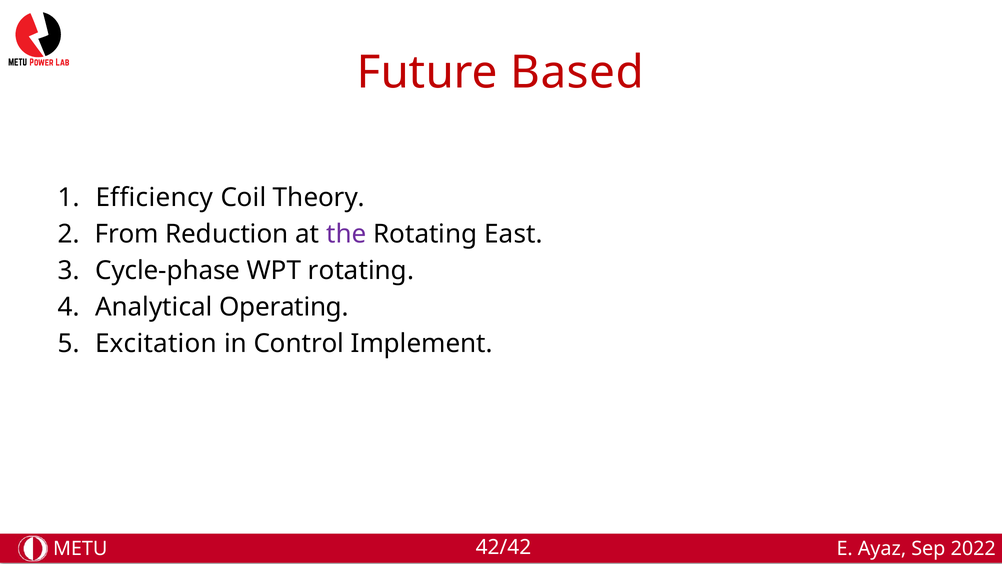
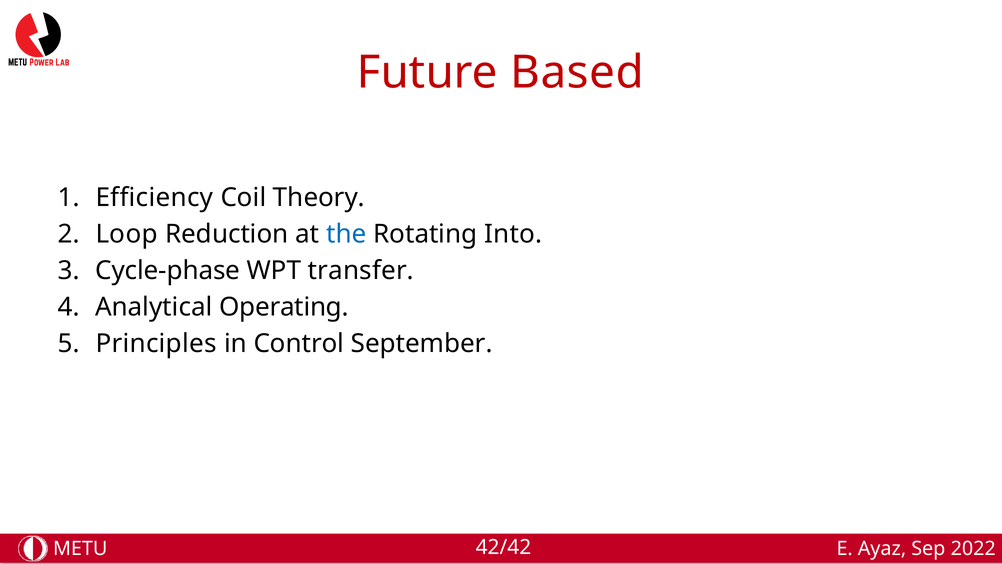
From: From -> Loop
the colour: purple -> blue
East: East -> Into
WPT rotating: rotating -> transfer
Excitation: Excitation -> Principles
Implement: Implement -> September
